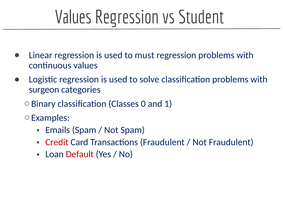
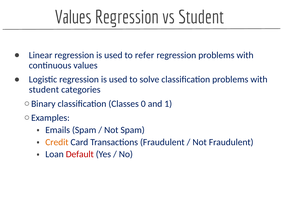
must: must -> refer
surgeon at (44, 90): surgeon -> student
Credit colour: red -> orange
